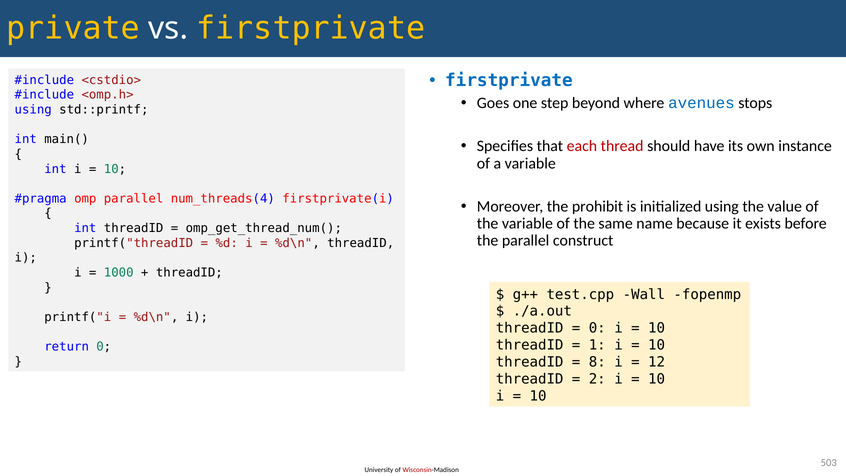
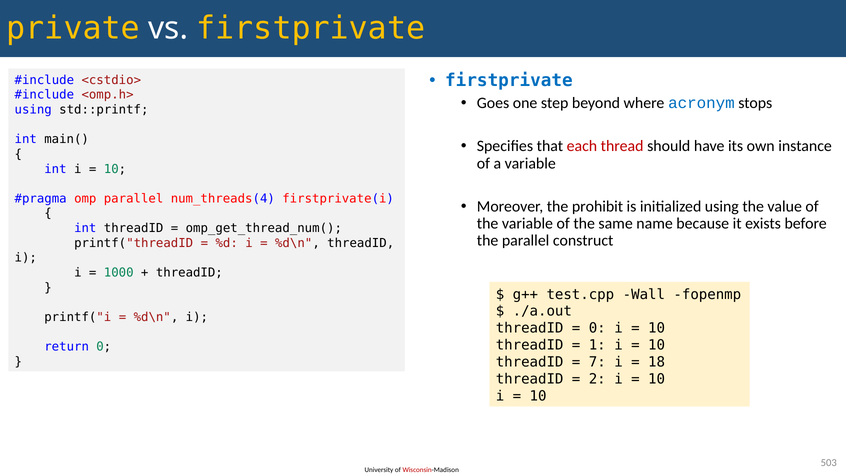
avenues: avenues -> acronym
8: 8 -> 7
12: 12 -> 18
